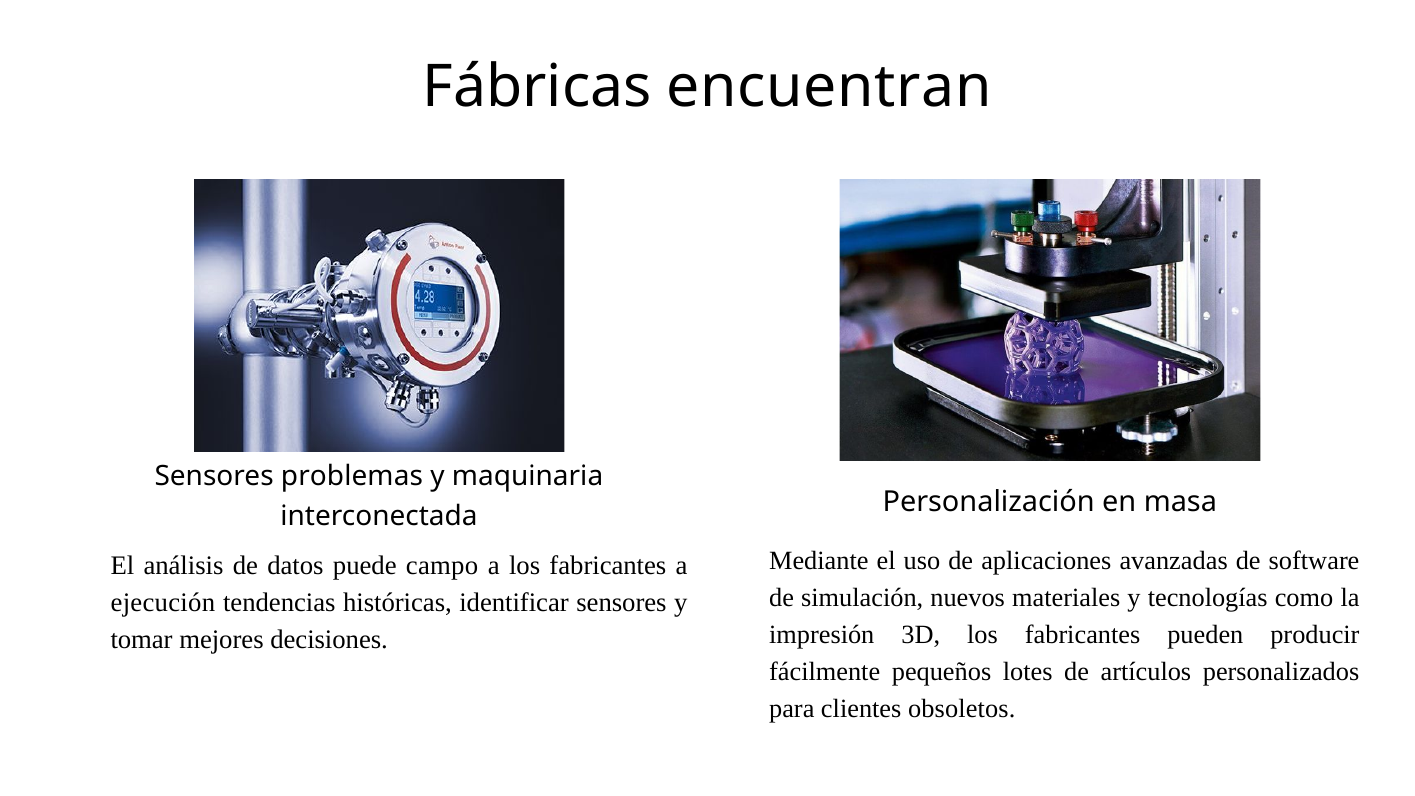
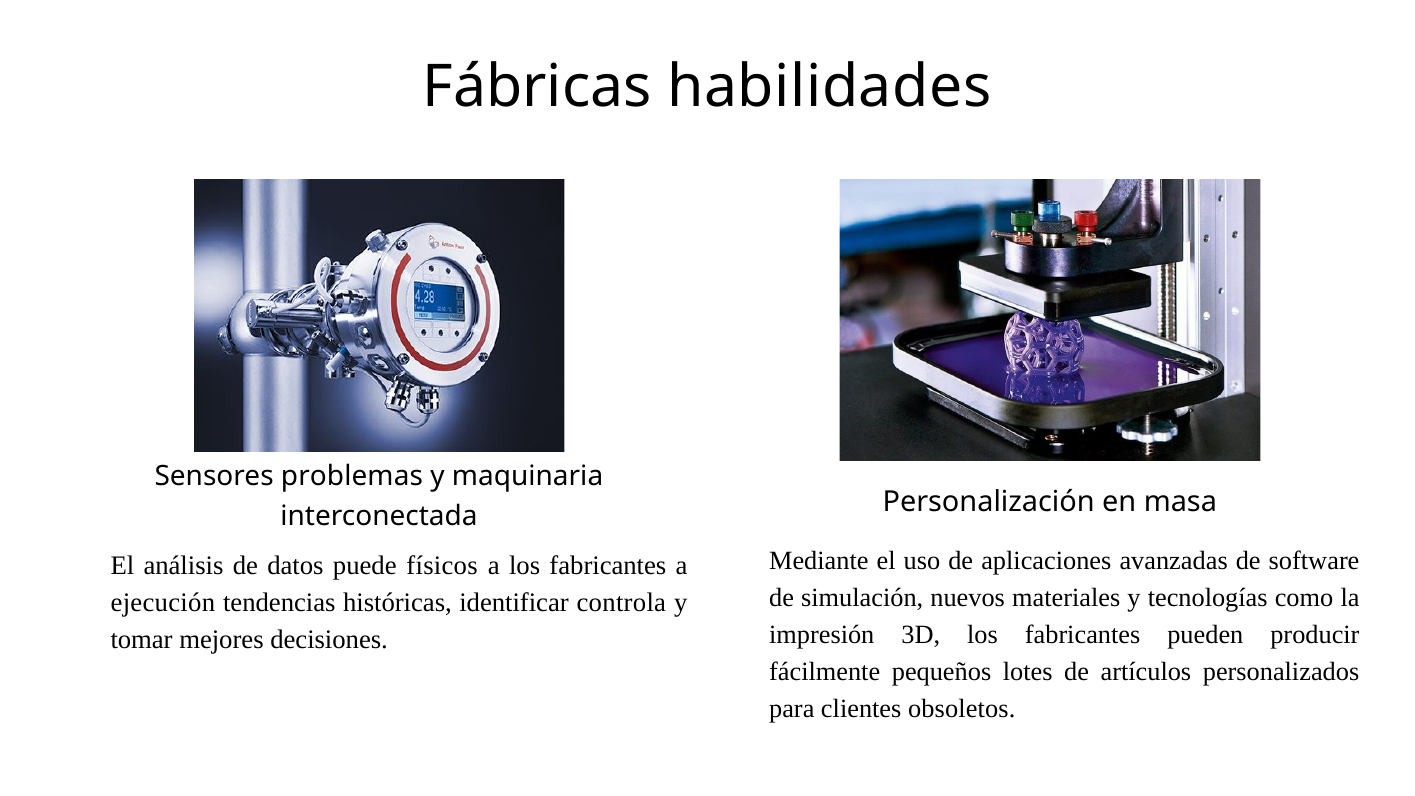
encuentran: encuentran -> habilidades
campo: campo -> físicos
identificar sensores: sensores -> controla
